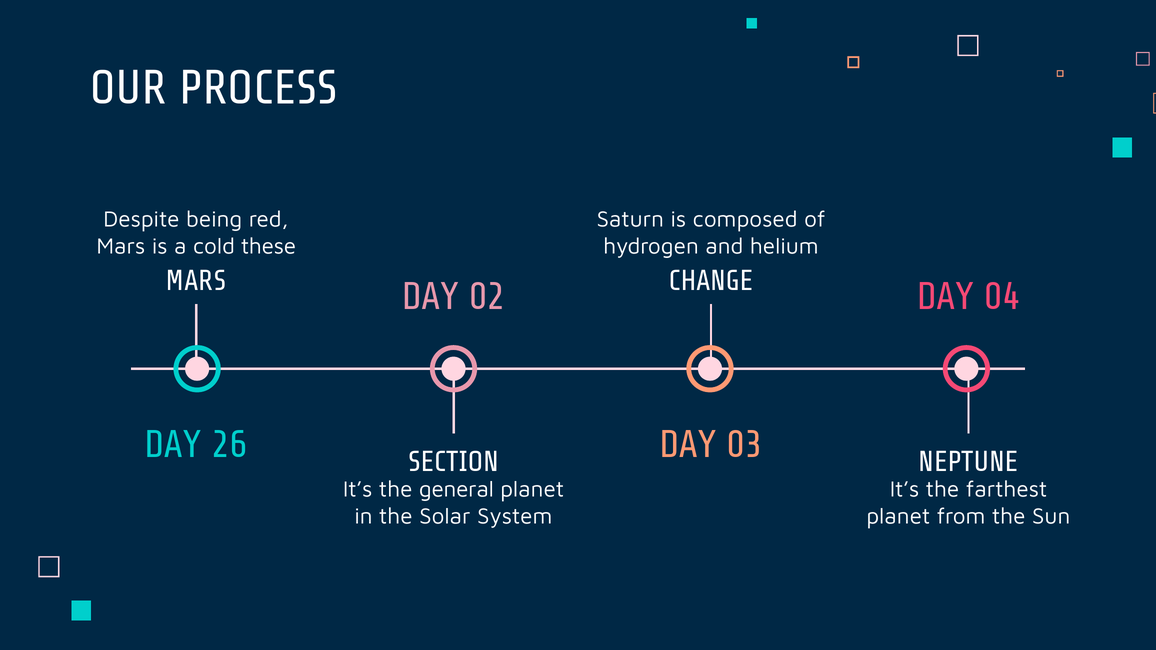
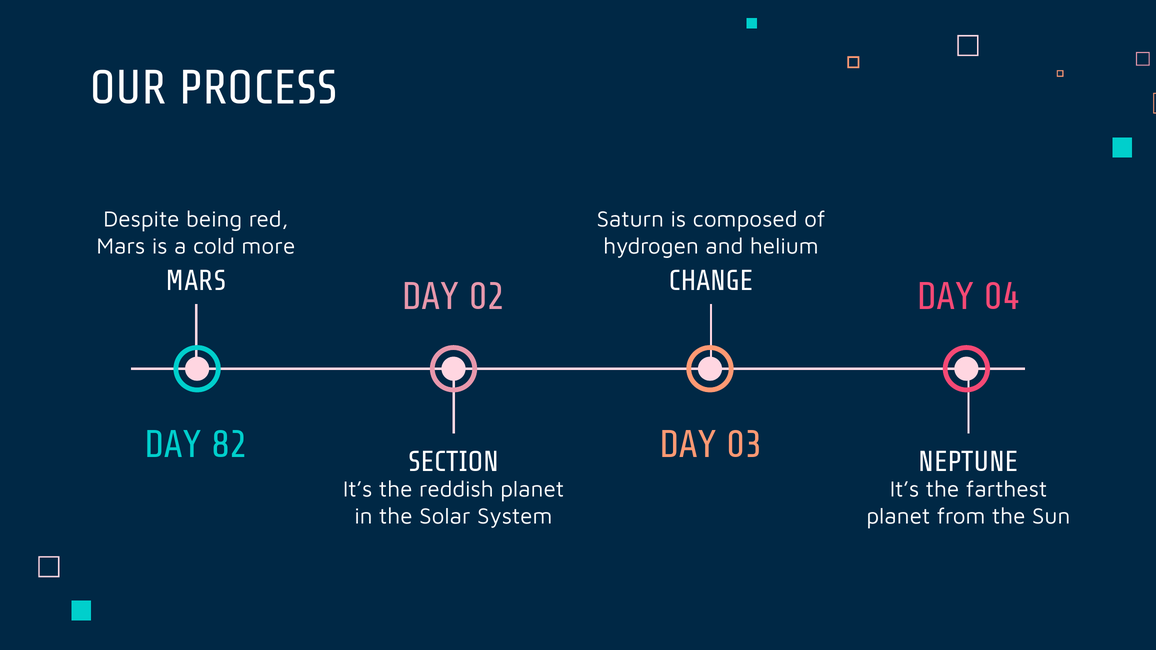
these: these -> more
26: 26 -> 82
general: general -> reddish
